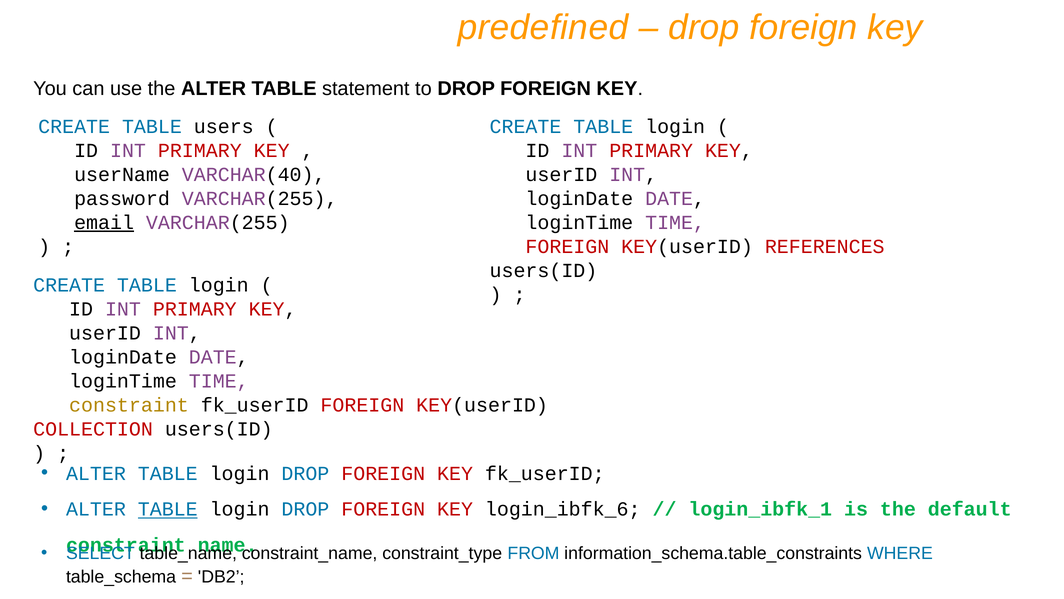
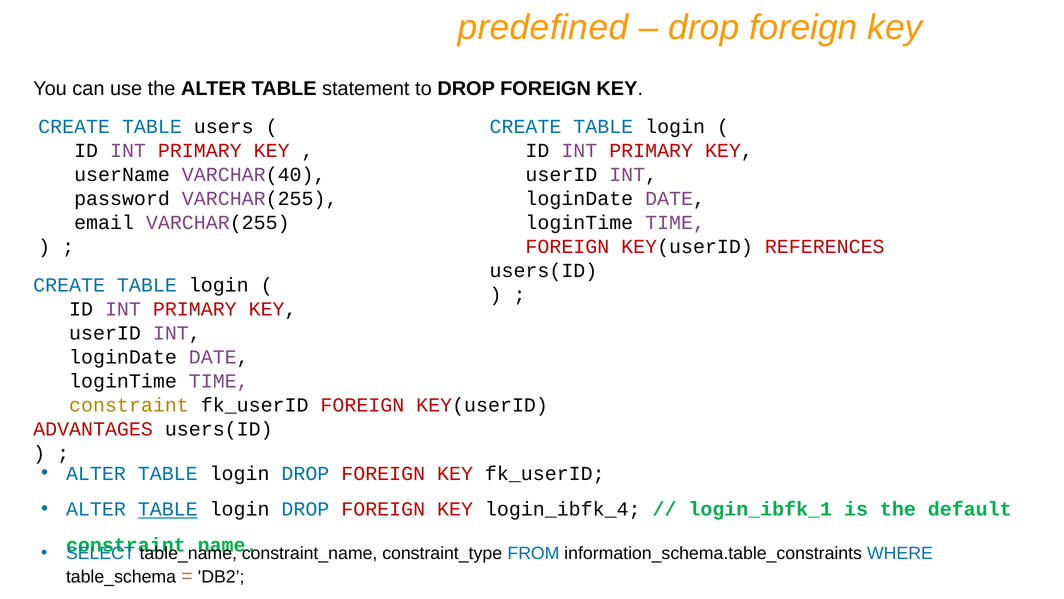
email underline: present -> none
COLLECTION: COLLECTION -> ADVANTAGES
login_ibfk_6: login_ibfk_6 -> login_ibfk_4
